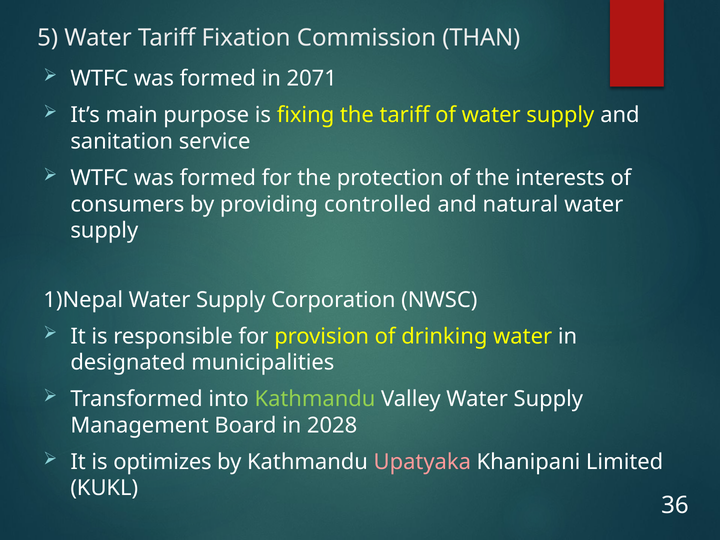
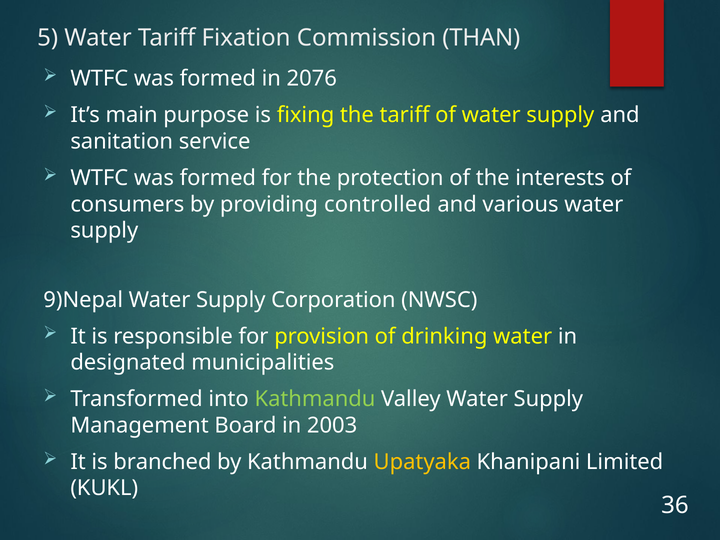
2071: 2071 -> 2076
natural: natural -> various
1)Nepal: 1)Nepal -> 9)Nepal
2028: 2028 -> 2003
optimizes: optimizes -> branched
Upatyaka colour: pink -> yellow
